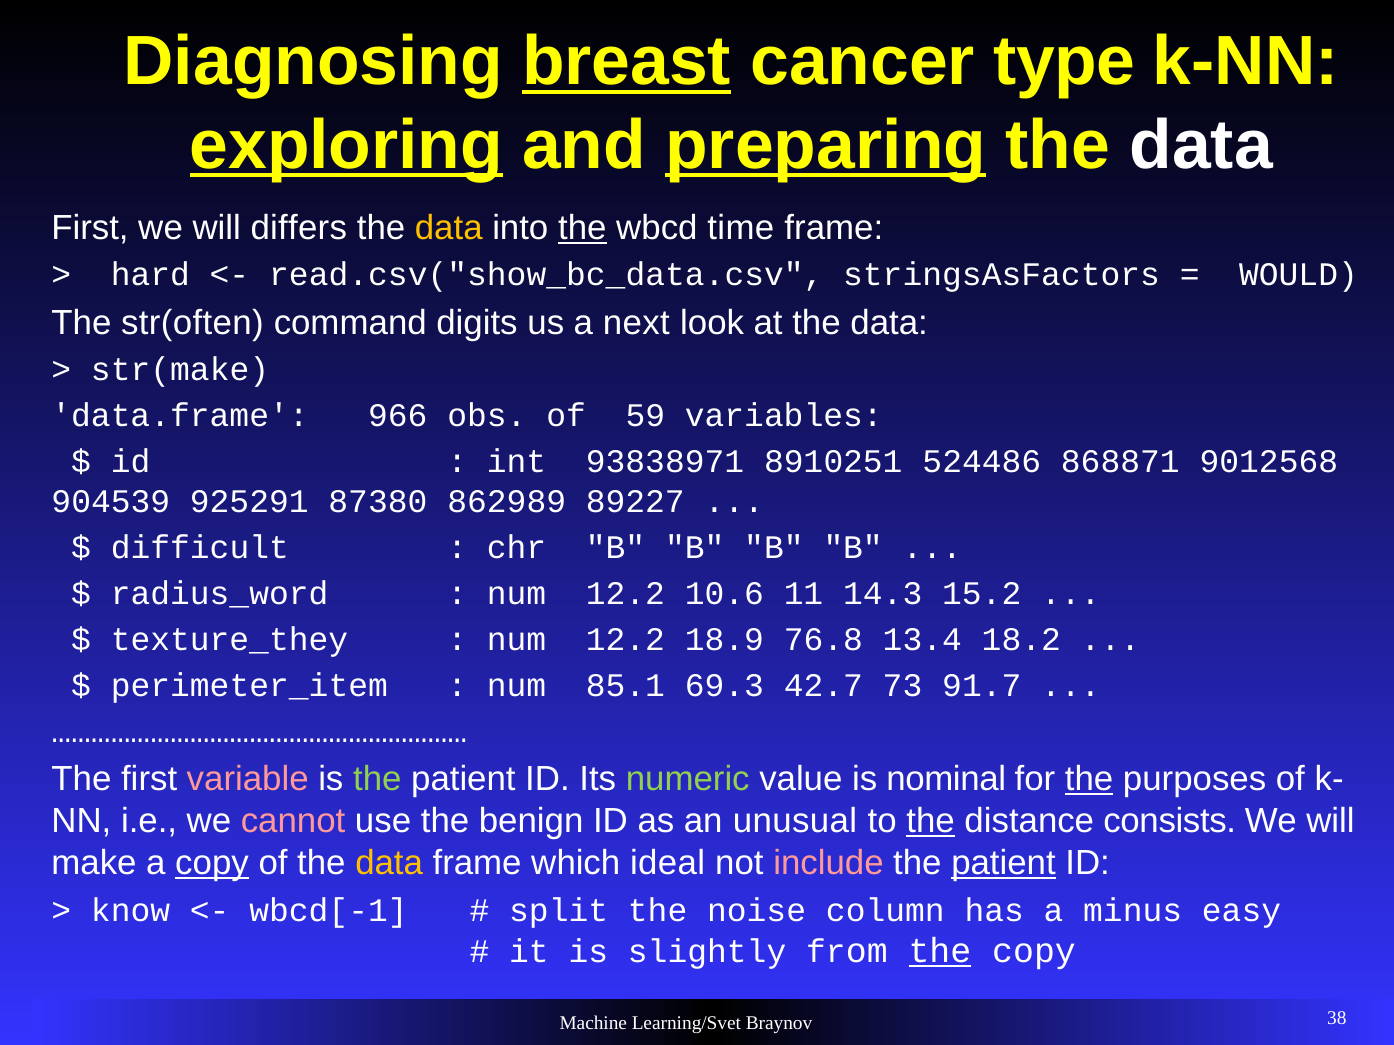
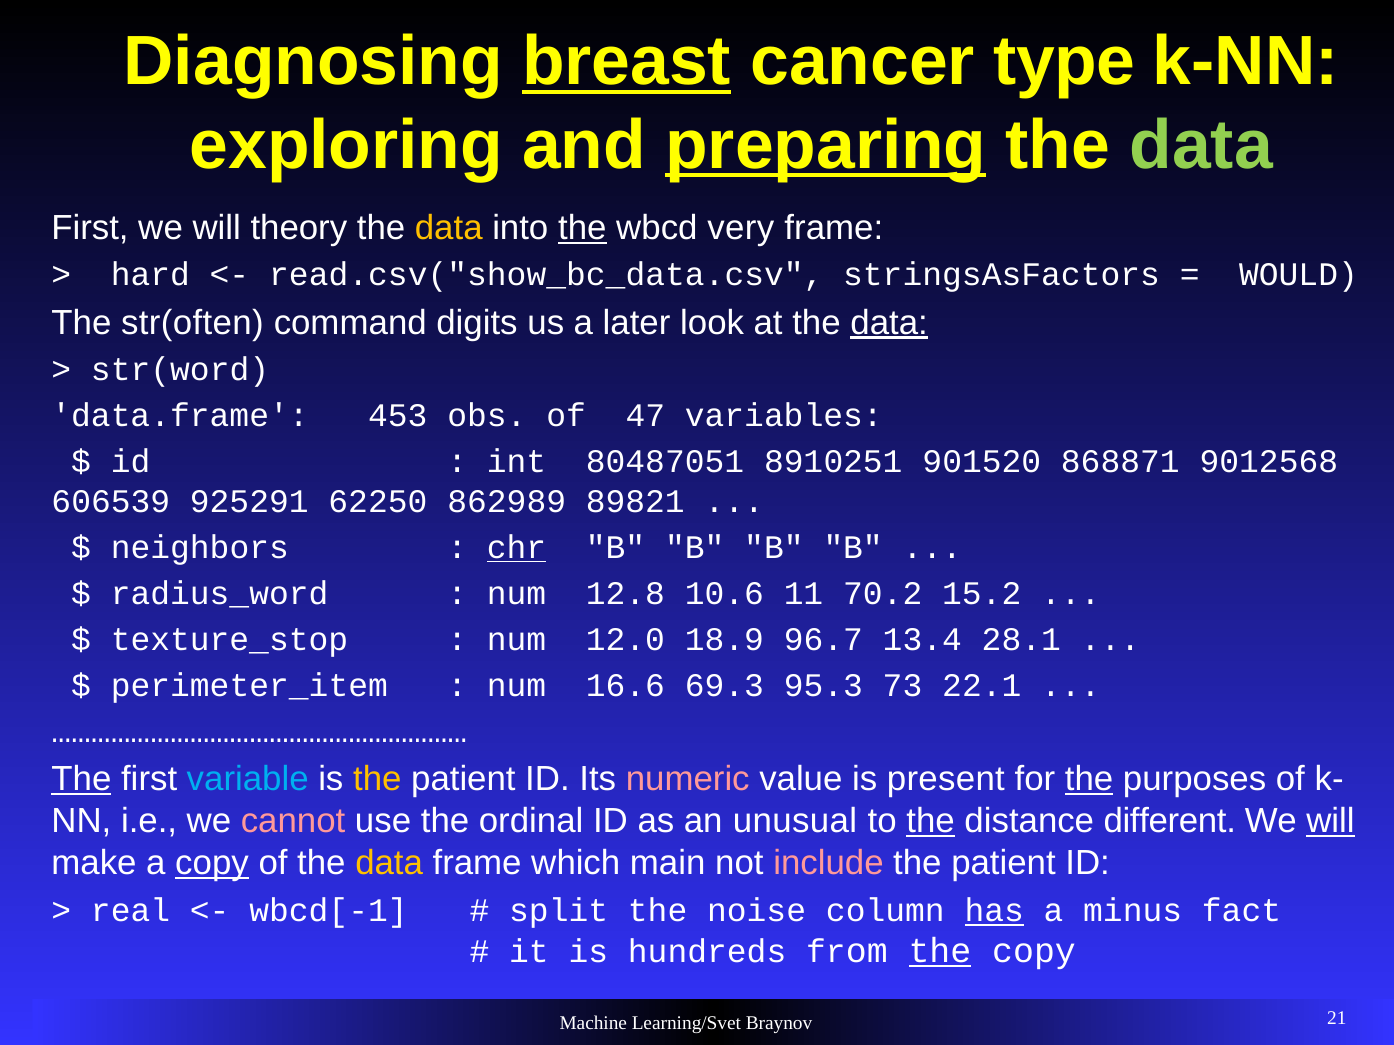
exploring underline: present -> none
data at (1201, 145) colour: white -> light green
differs: differs -> theory
time: time -> very
next: next -> later
data at (889, 323) underline: none -> present
str(make: str(make -> str(word
966: 966 -> 453
59: 59 -> 47
93838971: 93838971 -> 80487051
524486: 524486 -> 901520
904539: 904539 -> 606539
87380: 87380 -> 62250
89227: 89227 -> 89821
difficult: difficult -> neighbors
chr underline: none -> present
12.2 at (625, 594): 12.2 -> 12.8
14.3: 14.3 -> 70.2
texture_they: texture_they -> texture_stop
12.2 at (625, 640): 12.2 -> 12.0
76.8: 76.8 -> 96.7
18.2: 18.2 -> 28.1
85.1: 85.1 -> 16.6
42.7: 42.7 -> 95.3
91.7: 91.7 -> 22.1
The at (81, 780) underline: none -> present
variable colour: pink -> light blue
the at (377, 780) colour: light green -> yellow
numeric colour: light green -> pink
nominal: nominal -> present
benign: benign -> ordinal
consists: consists -> different
will at (1331, 822) underline: none -> present
ideal: ideal -> main
patient at (1003, 863) underline: present -> none
know: know -> real
has underline: none -> present
easy: easy -> fact
slightly: slightly -> hundreds
38: 38 -> 21
